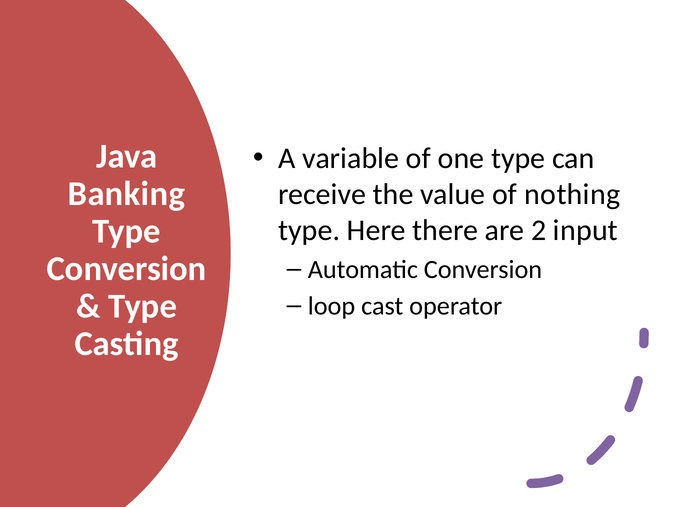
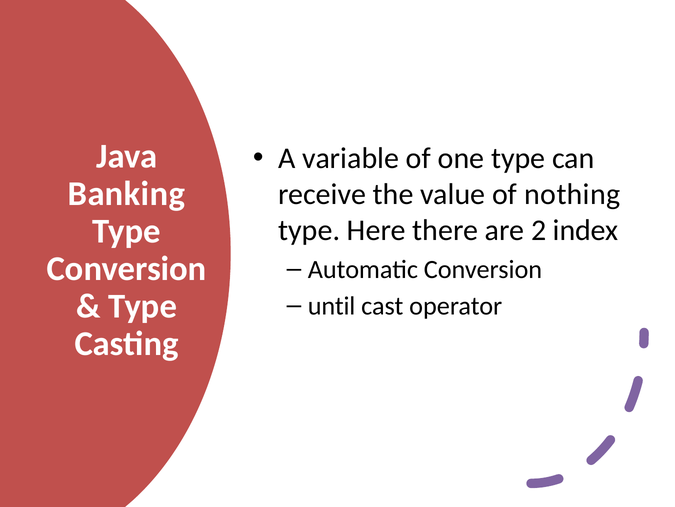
input: input -> index
loop: loop -> until
